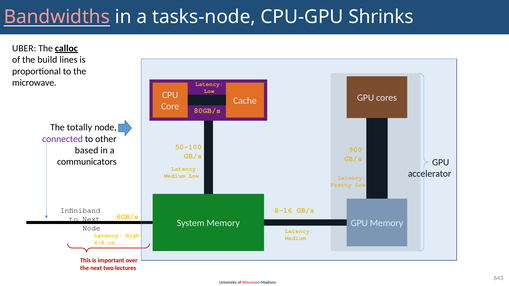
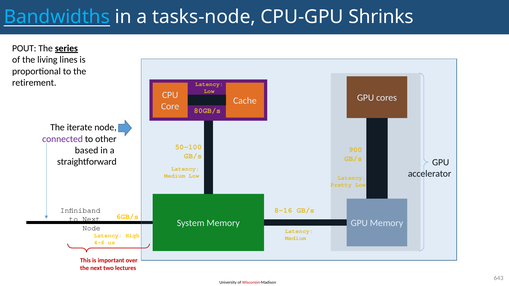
Bandwidths colour: pink -> light blue
UBER: UBER -> POUT
calloc: calloc -> series
build: build -> living
microwave: microwave -> retirement
totally: totally -> iterate
communicators: communicators -> straightforward
